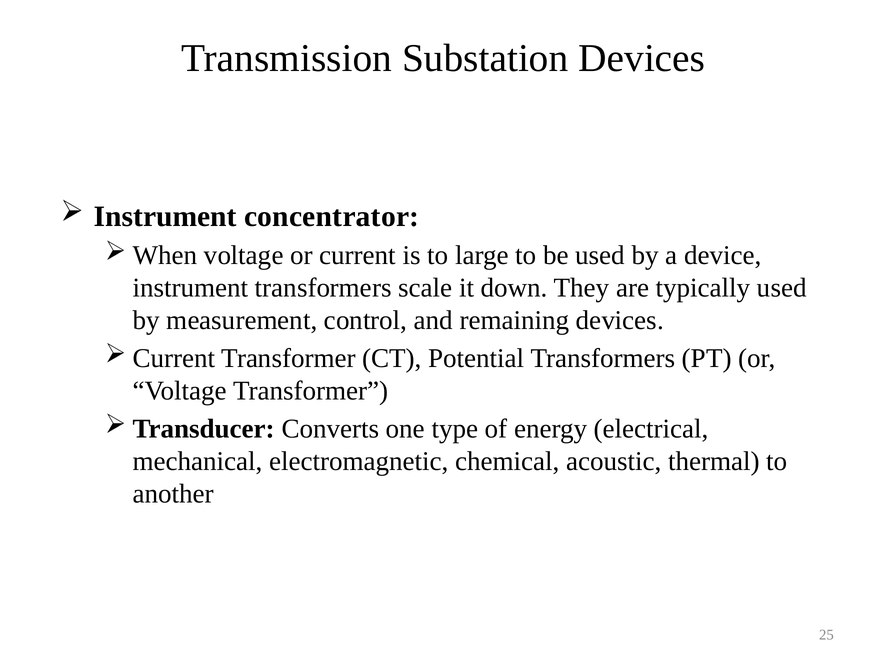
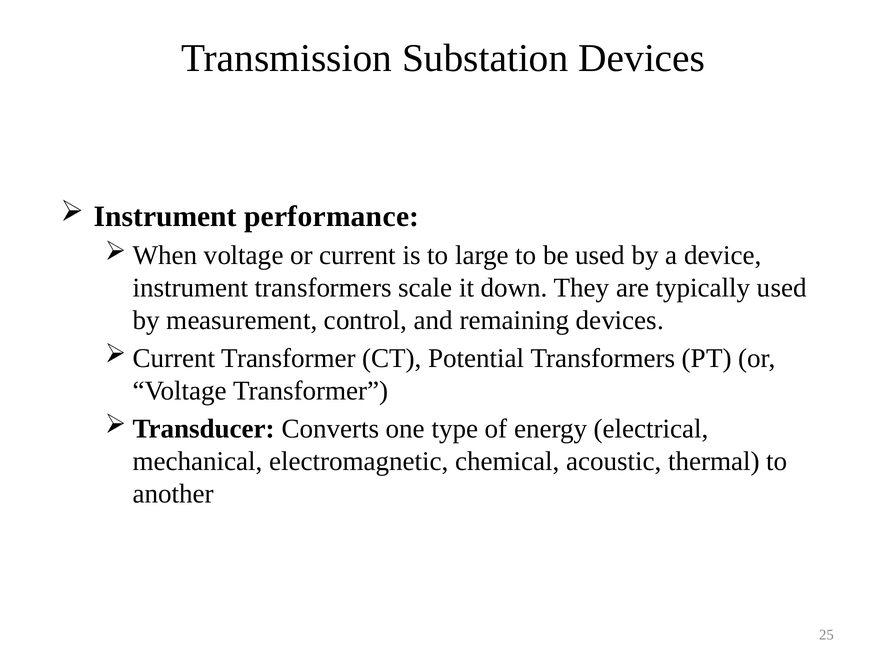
concentrator: concentrator -> performance
